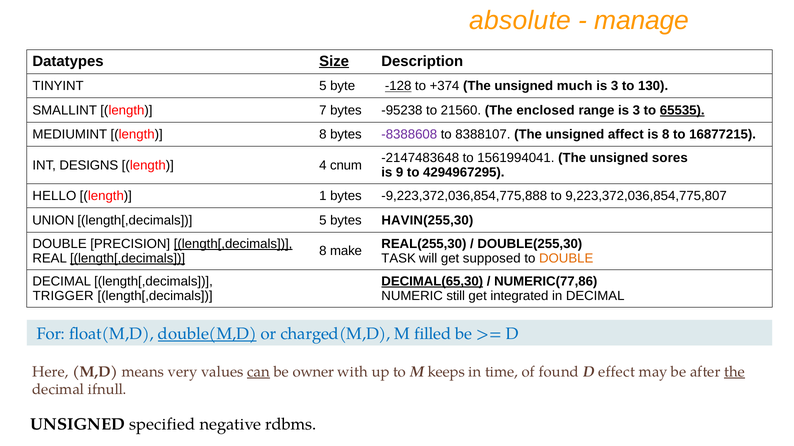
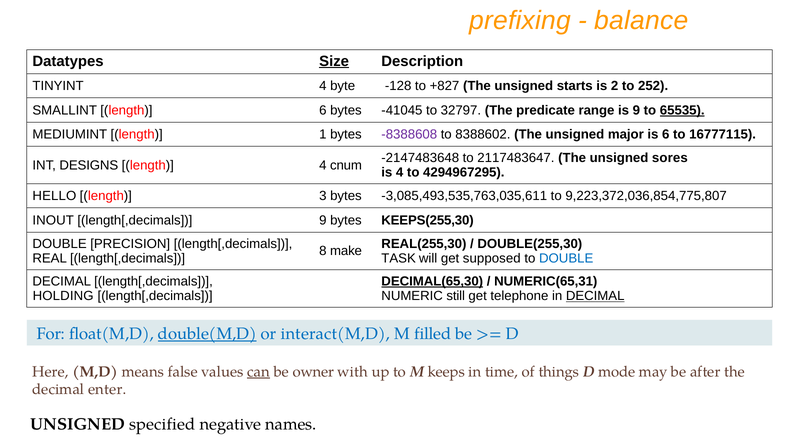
absolute: absolute -> prefixing
manage: manage -> balance
TINYINT 5: 5 -> 4
-128 underline: present -> none
+374: +374 -> +827
much: much -> starts
3 at (615, 86): 3 -> 2
130: 130 -> 252
length 7: 7 -> 6
-95238: -95238 -> -41045
21560: 21560 -> 32797
enclosed: enclosed -> predicate
range is 3: 3 -> 9
length 8: 8 -> 1
8388107: 8388107 -> 8388602
affect: affect -> major
is 8: 8 -> 6
16877215: 16877215 -> 16777115
1561994041: 1561994041 -> 2117483647
is 9: 9 -> 4
1: 1 -> 3
-9,223,372,036,854,775,888: -9,223,372,036,854,775,888 -> -3,085,493,535,763,035,611
UNION: UNION -> INOUT
length[,decimals 5: 5 -> 9
HAVIN(255,30: HAVIN(255,30 -> KEEPS(255,30
length[,decimals at (233, 244) underline: present -> none
length[,decimals at (128, 259) underline: present -> none
DOUBLE at (566, 259) colour: orange -> blue
NUMERIC(77,86: NUMERIC(77,86 -> NUMERIC(65,31
TRIGGER: TRIGGER -> HOLDING
integrated: integrated -> telephone
DECIMAL at (595, 297) underline: none -> present
charged(M,D: charged(M,D -> interact(M,D
very: very -> false
found: found -> things
effect: effect -> mode
the at (735, 372) underline: present -> none
ifnull: ifnull -> enter
rdbms: rdbms -> names
